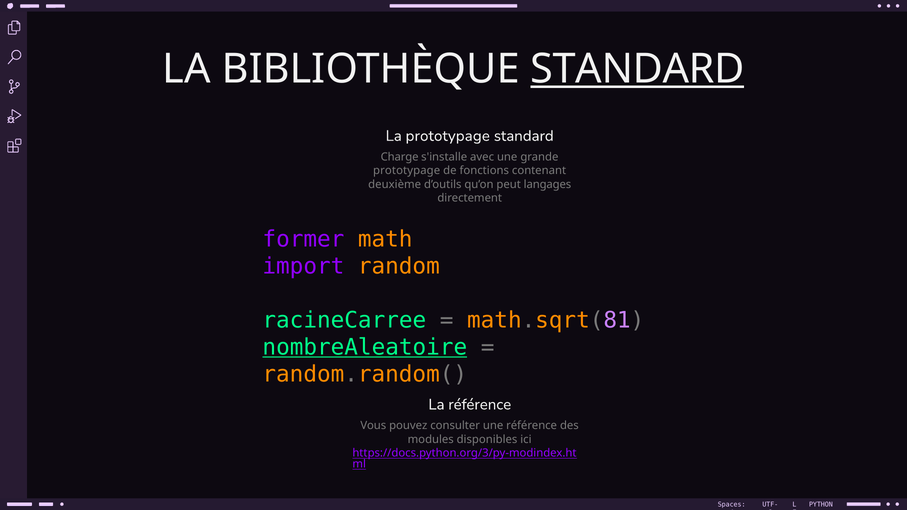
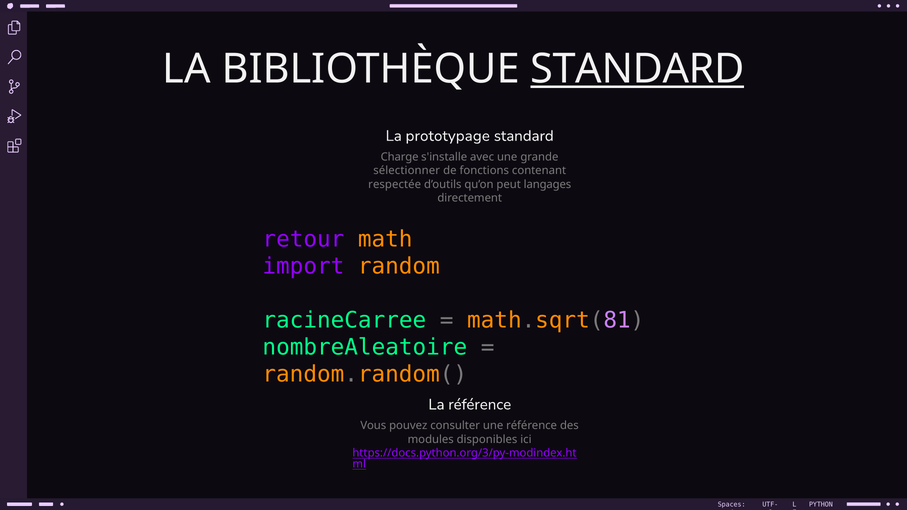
prototypage at (407, 171): prototypage -> sélectionner
deuxième: deuxième -> respectée
former: former -> retour
nombreAleatoire underline: present -> none
